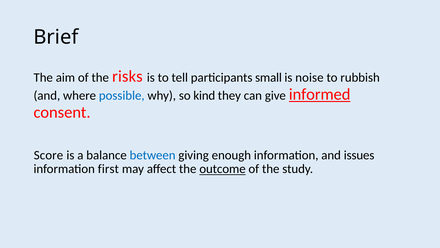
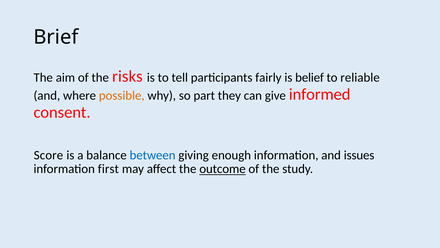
small: small -> fairly
noise: noise -> belief
rubbish: rubbish -> reliable
possible colour: blue -> orange
kind: kind -> part
informed underline: present -> none
